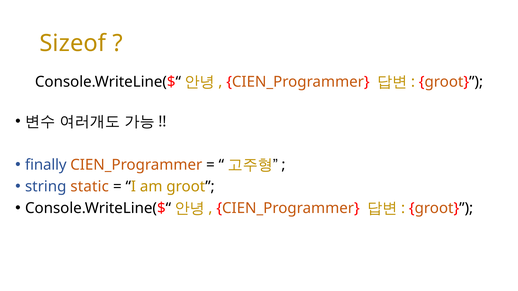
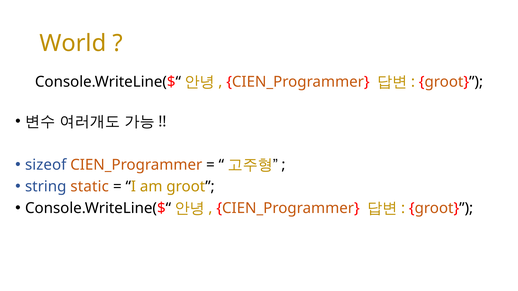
Sizeof: Sizeof -> World
finally: finally -> sizeof
